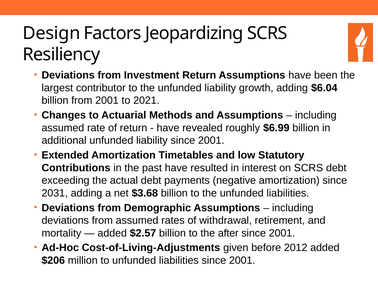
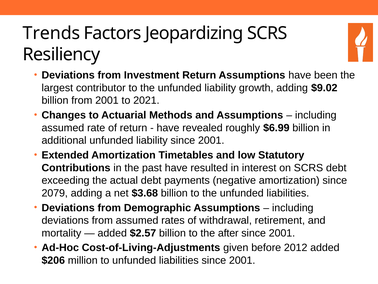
Design: Design -> Trends
$6.04: $6.04 -> $9.02
2031: 2031 -> 2079
